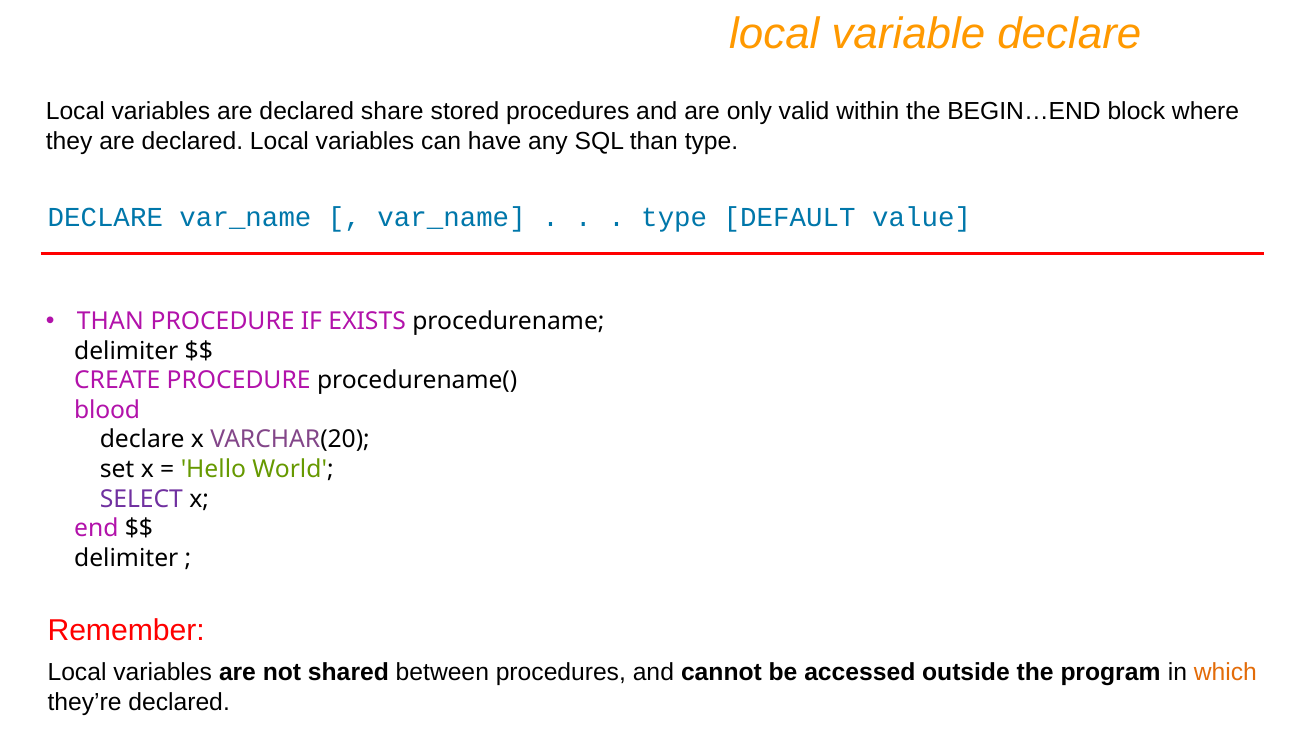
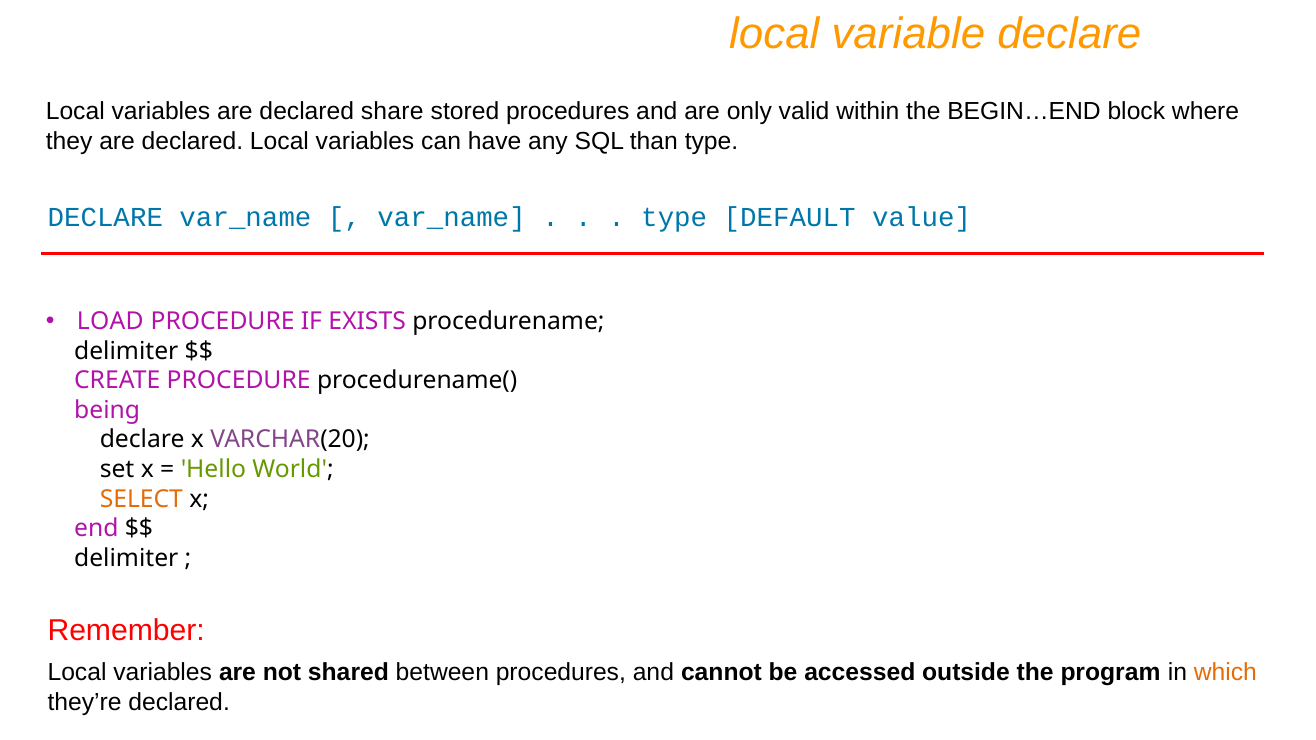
THAN at (110, 322): THAN -> LOAD
blood: blood -> being
SELECT colour: purple -> orange
